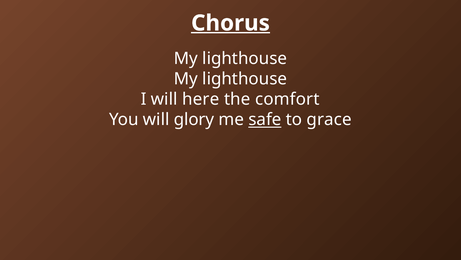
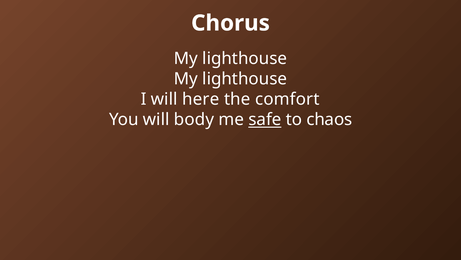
Chorus underline: present -> none
glory: glory -> body
grace: grace -> chaos
